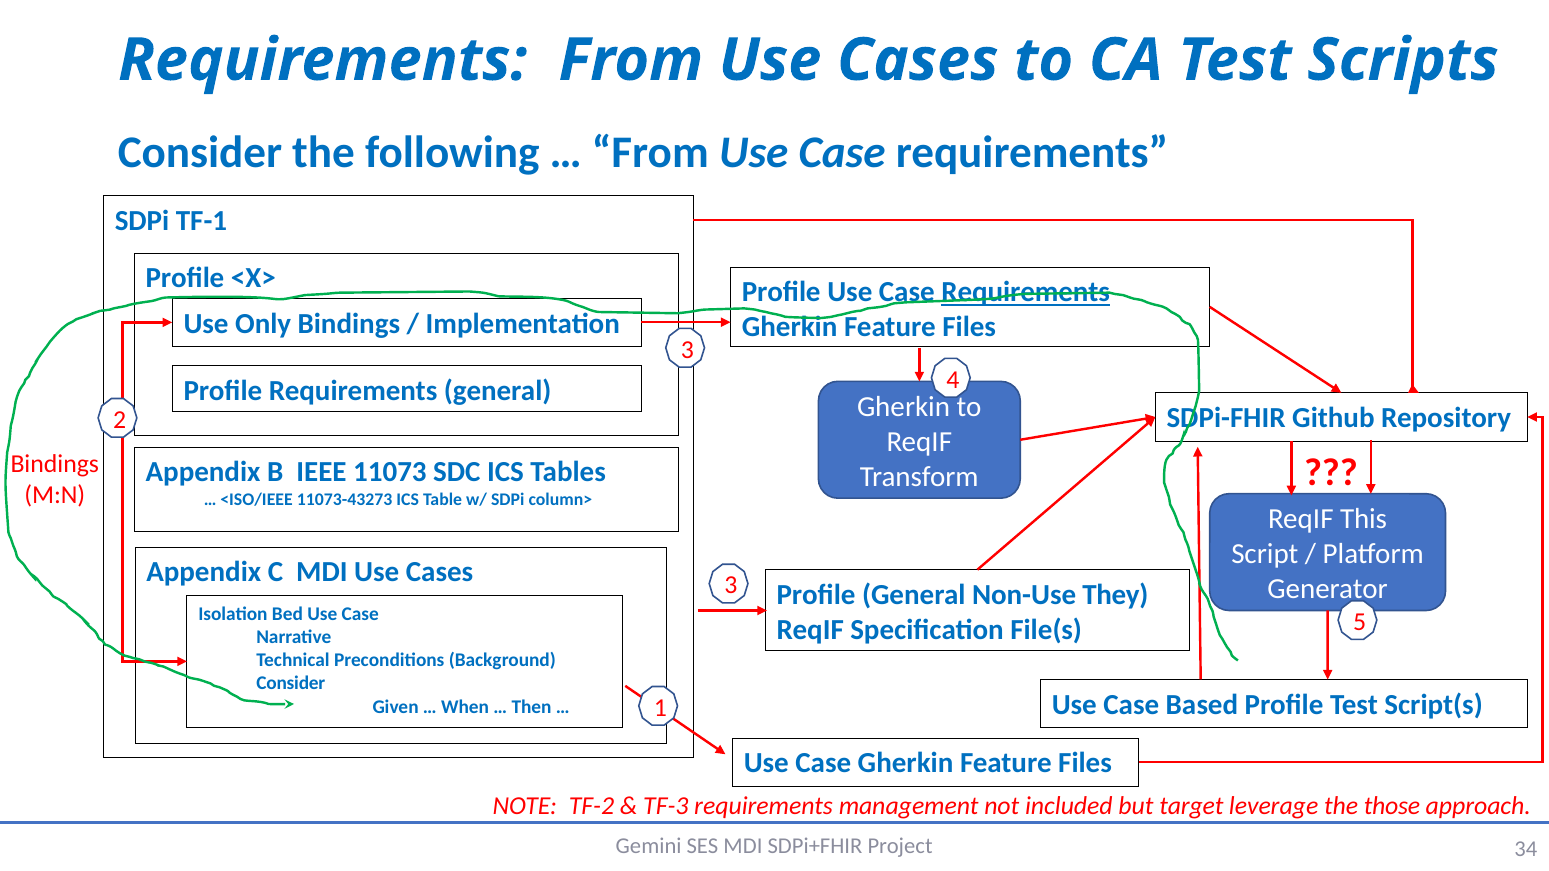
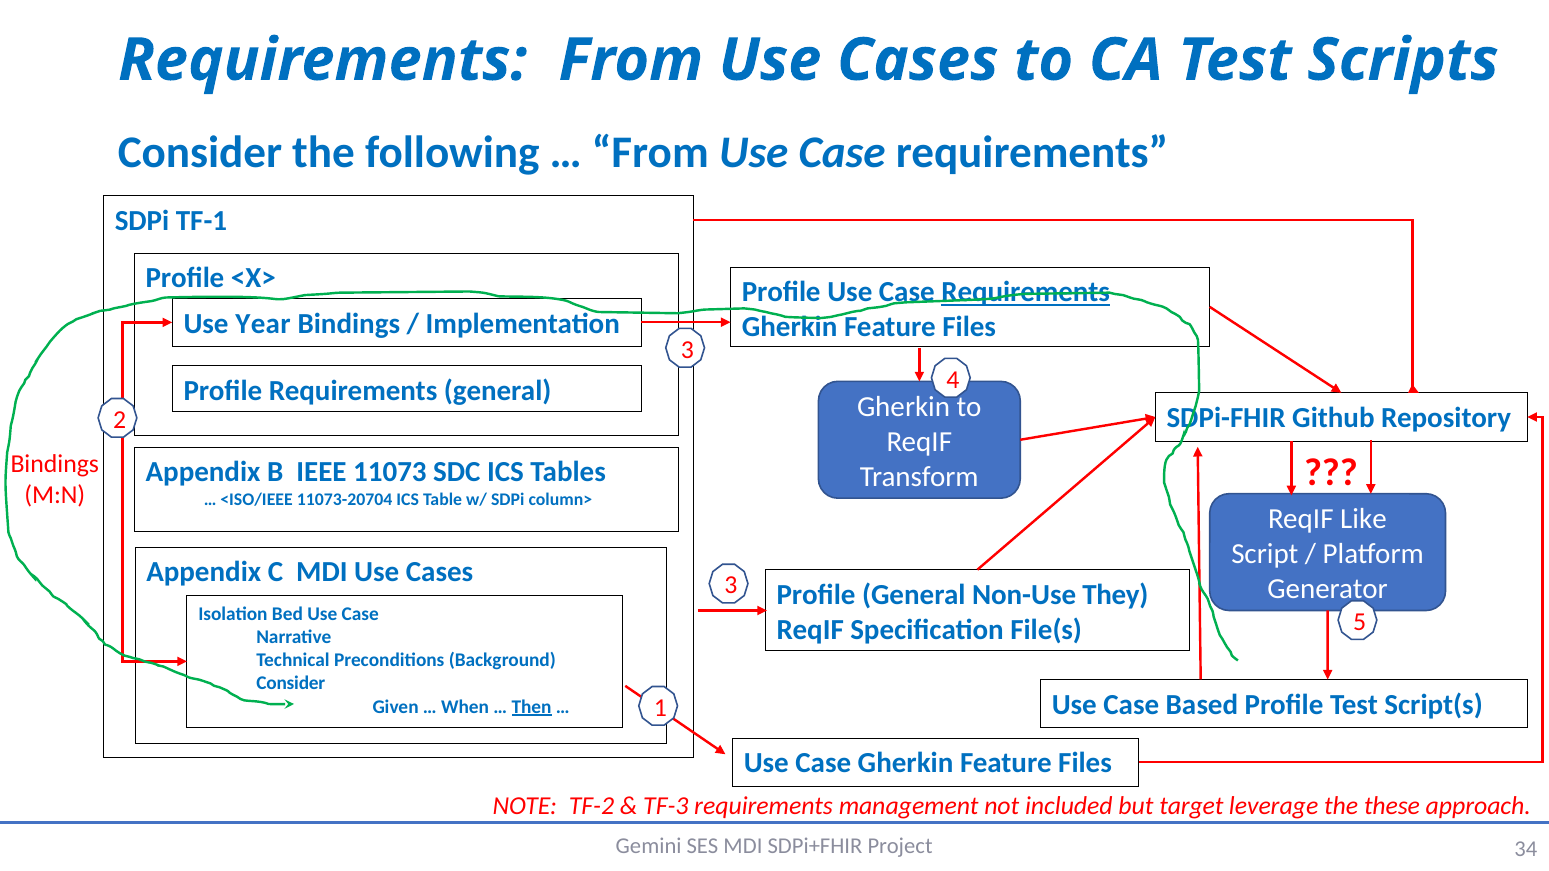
Only: Only -> Year
11073-43273: 11073-43273 -> 11073-20704
This: This -> Like
Then underline: none -> present
those: those -> these
